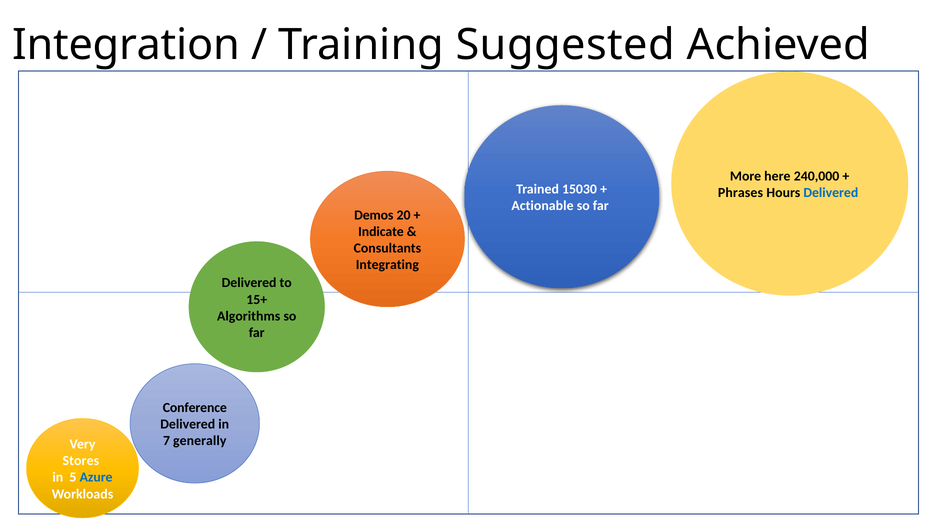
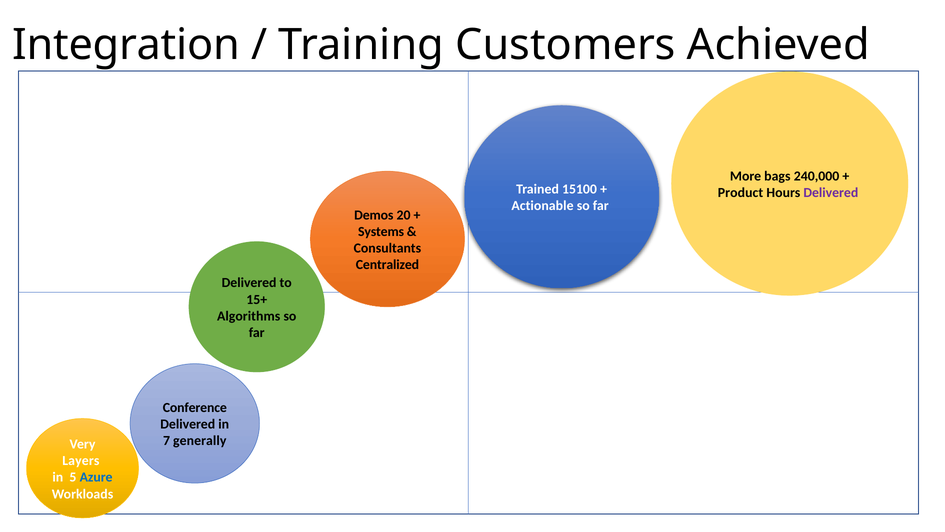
Suggested: Suggested -> Customers
here: here -> bags
15030: 15030 -> 15100
Phrases: Phrases -> Product
Delivered at (831, 193) colour: blue -> purple
Indicate: Indicate -> Systems
Integrating: Integrating -> Centralized
Stores: Stores -> Layers
